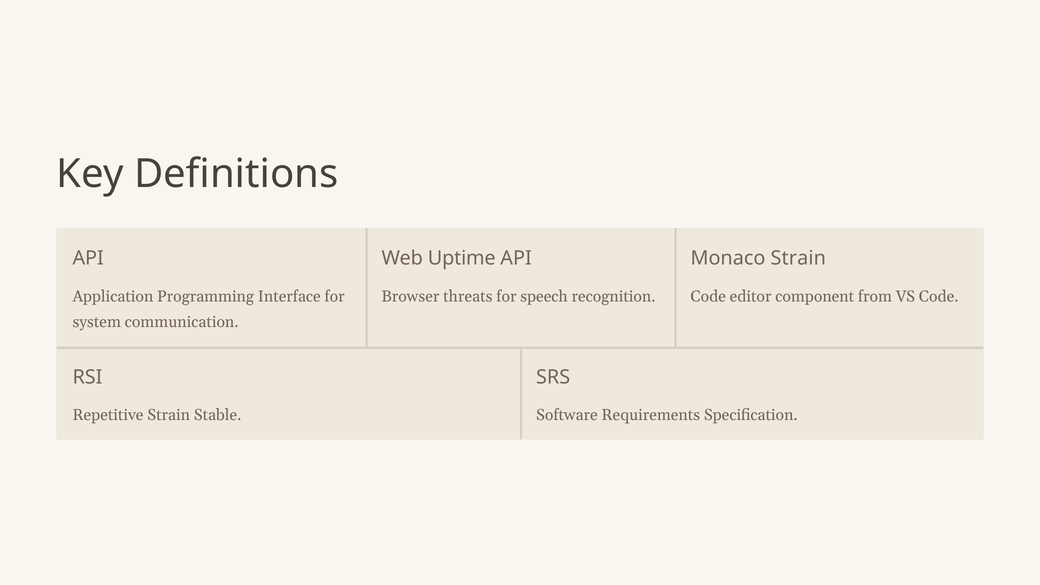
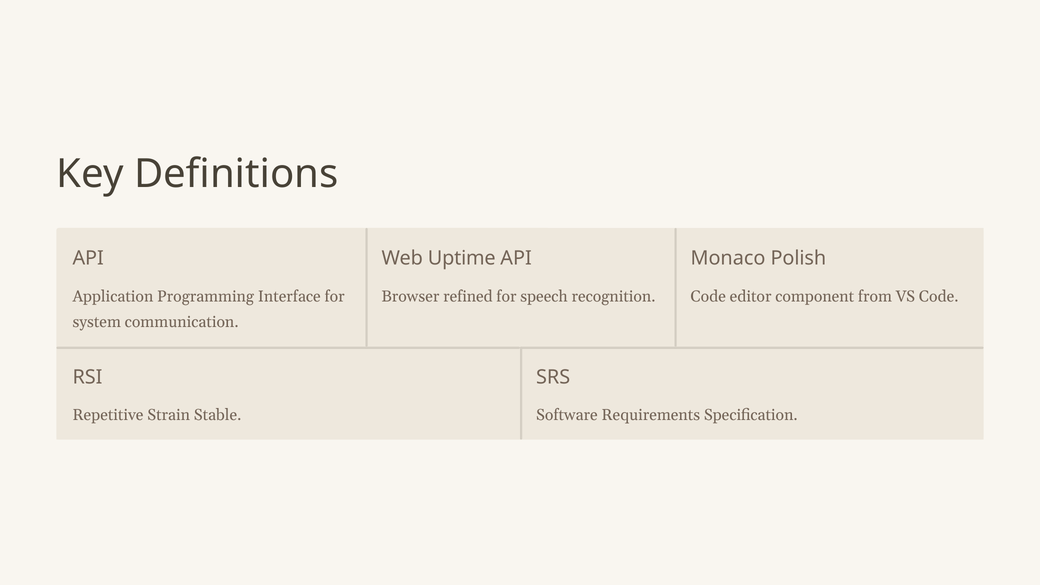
Monaco Strain: Strain -> Polish
threats: threats -> refined
